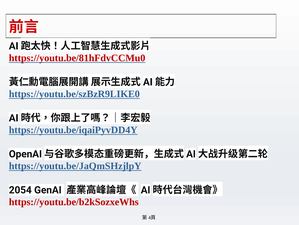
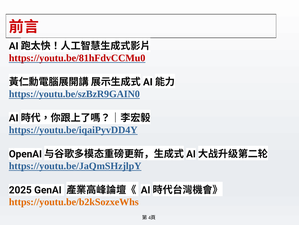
https://youtu.be/szBzR9LIKE0: https://youtu.be/szBzR9LIKE0 -> https://youtu.be/szBzR9GAIN0
2054: 2054 -> 2025
https://youtu.be/b2kSozxeWhs colour: red -> orange
